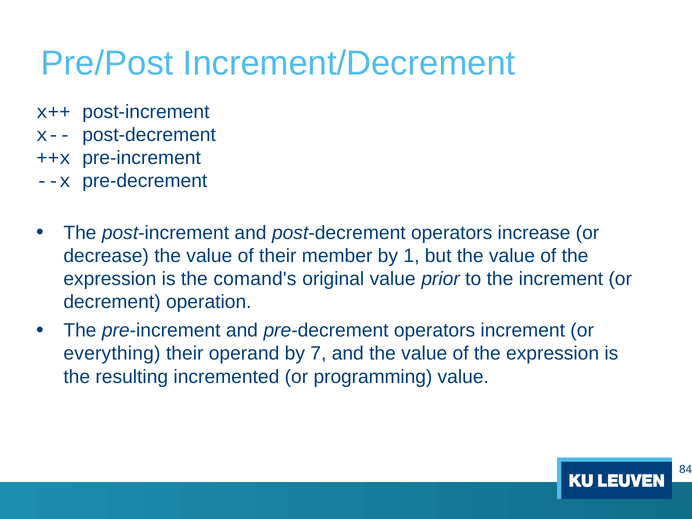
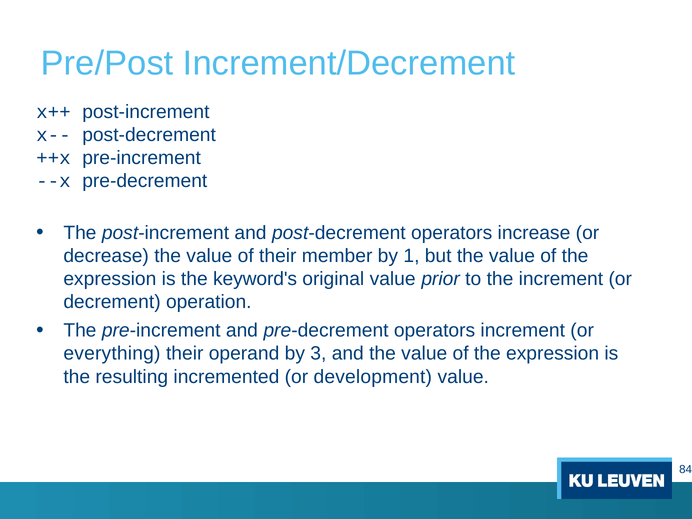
comand's: comand's -> keyword's
7: 7 -> 3
programming: programming -> development
